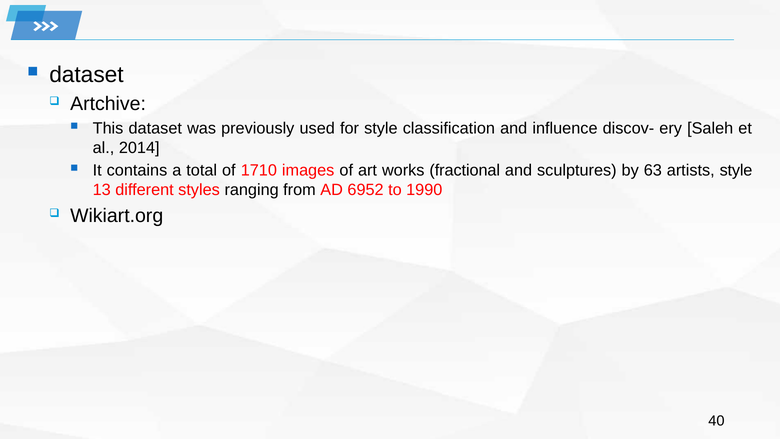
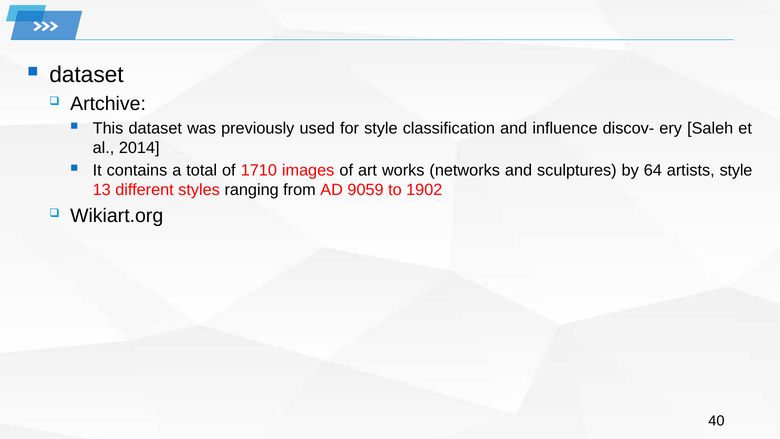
fractional: fractional -> networks
63: 63 -> 64
6952: 6952 -> 9059
1990: 1990 -> 1902
